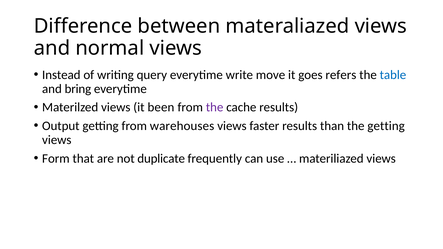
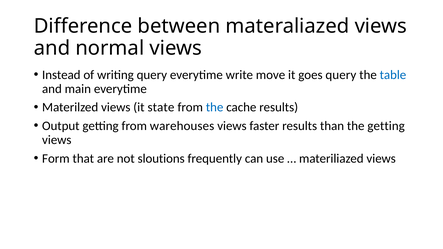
goes refers: refers -> query
bring: bring -> main
been: been -> state
the at (215, 107) colour: purple -> blue
duplicate: duplicate -> sloutions
